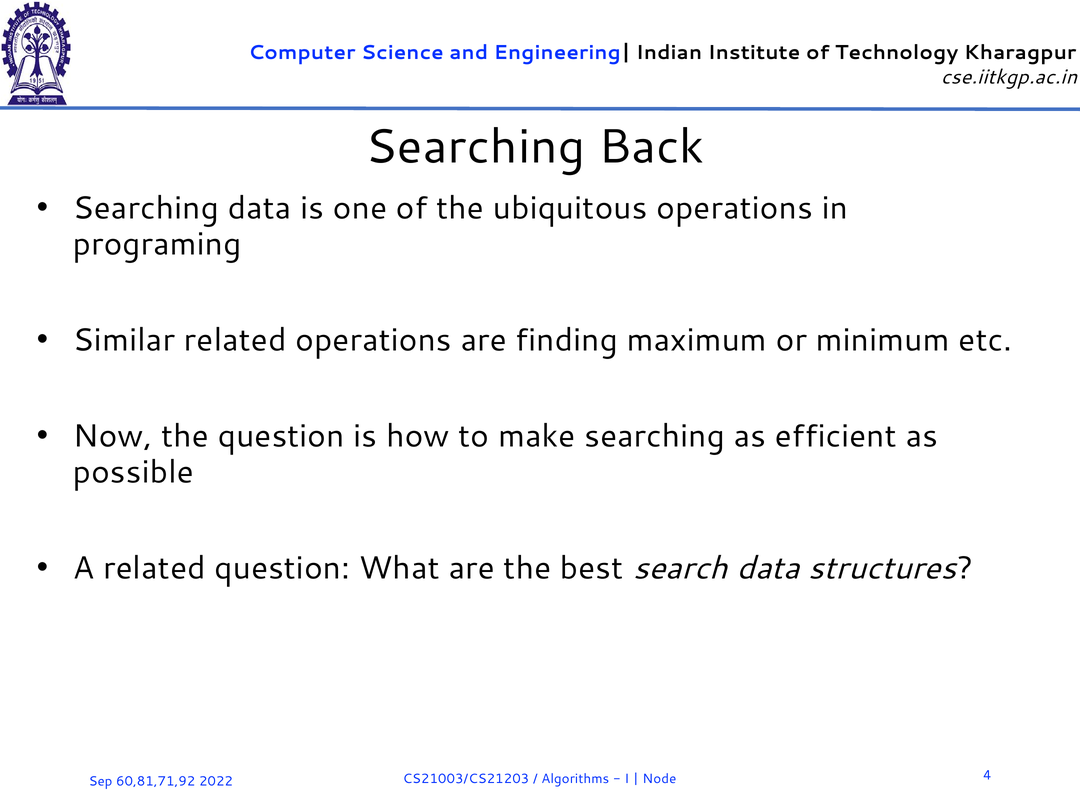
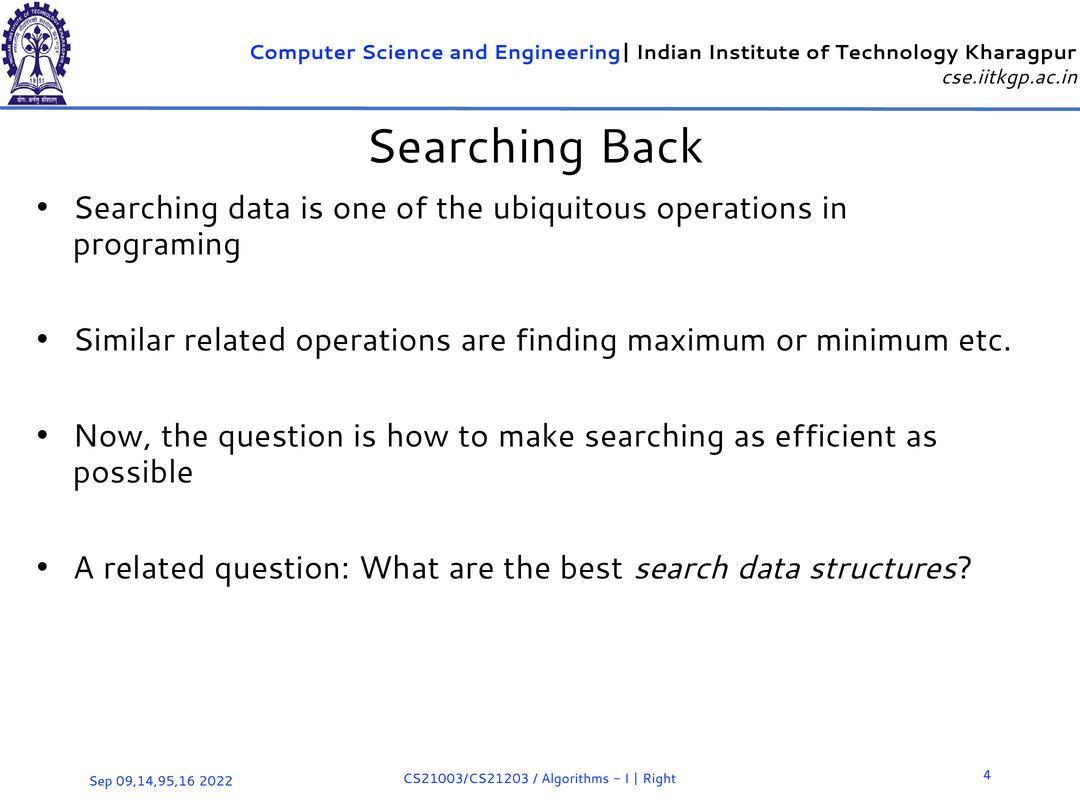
60,81,71,92: 60,81,71,92 -> 09,14,95,16
Node: Node -> Right
